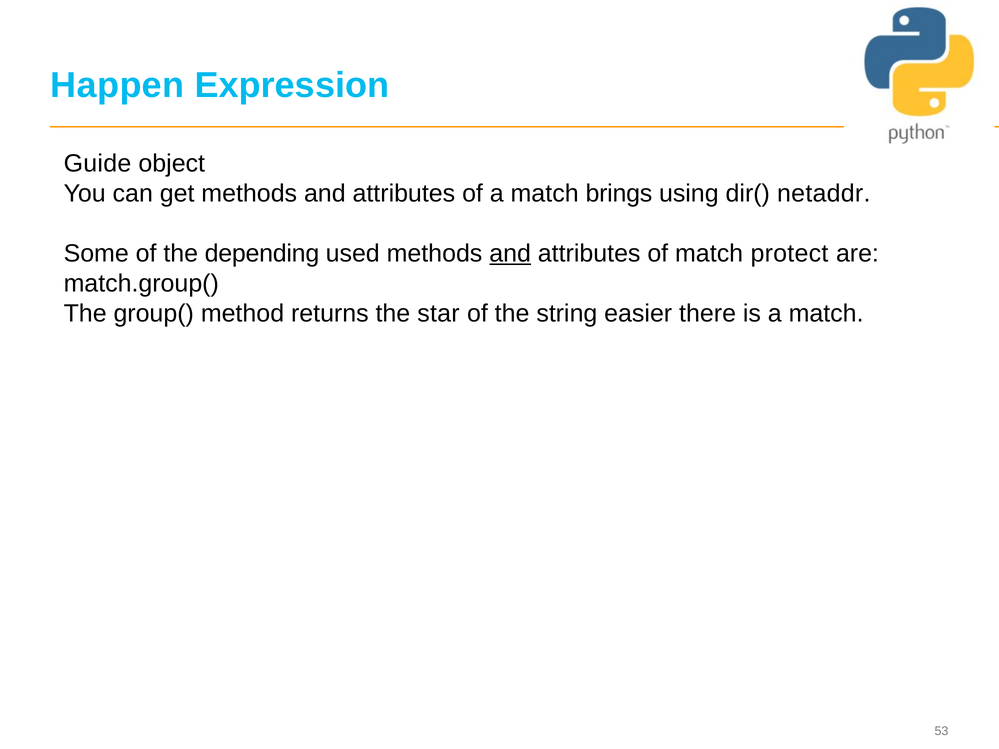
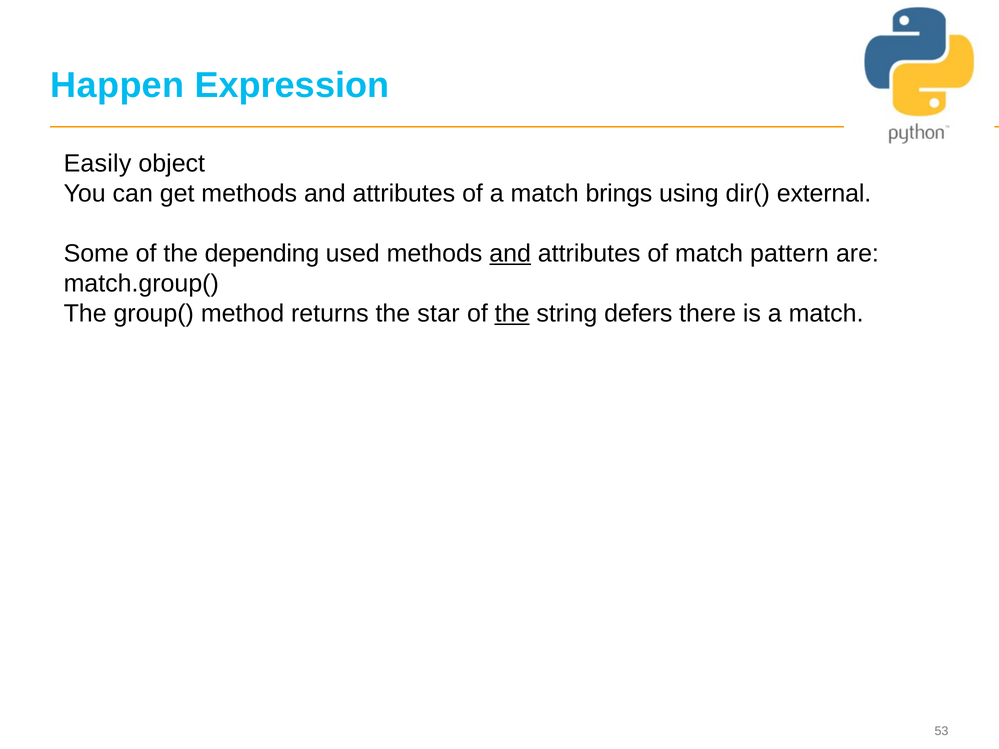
Guide: Guide -> Easily
netaddr: netaddr -> external
protect: protect -> pattern
the at (512, 313) underline: none -> present
easier: easier -> defers
